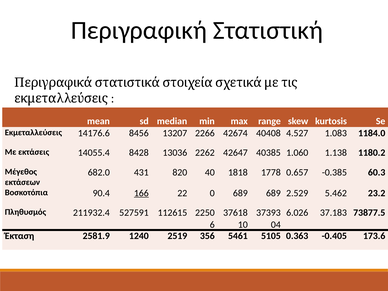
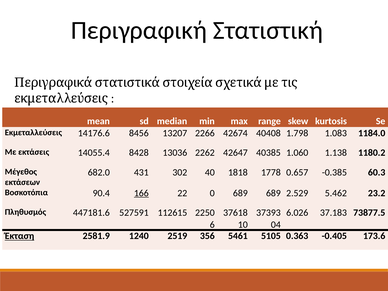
4.527: 4.527 -> 1.798
820: 820 -> 302
211932.4: 211932.4 -> 447181.6
Έκταση underline: none -> present
